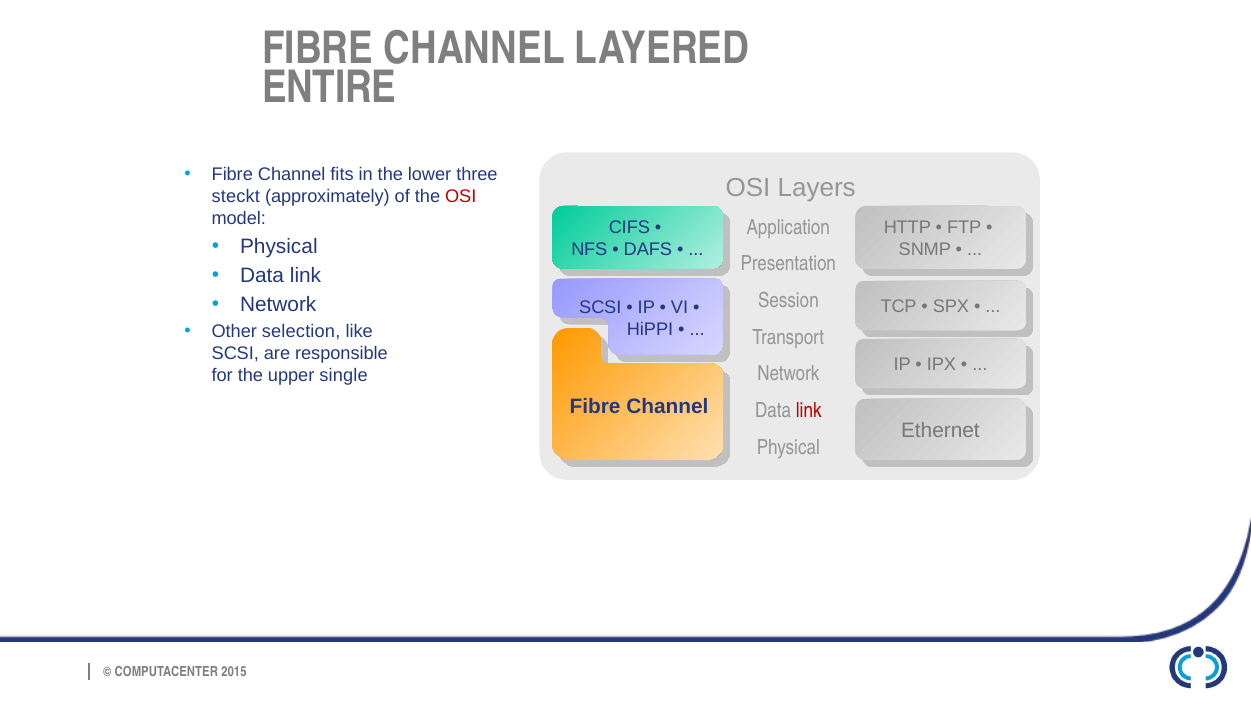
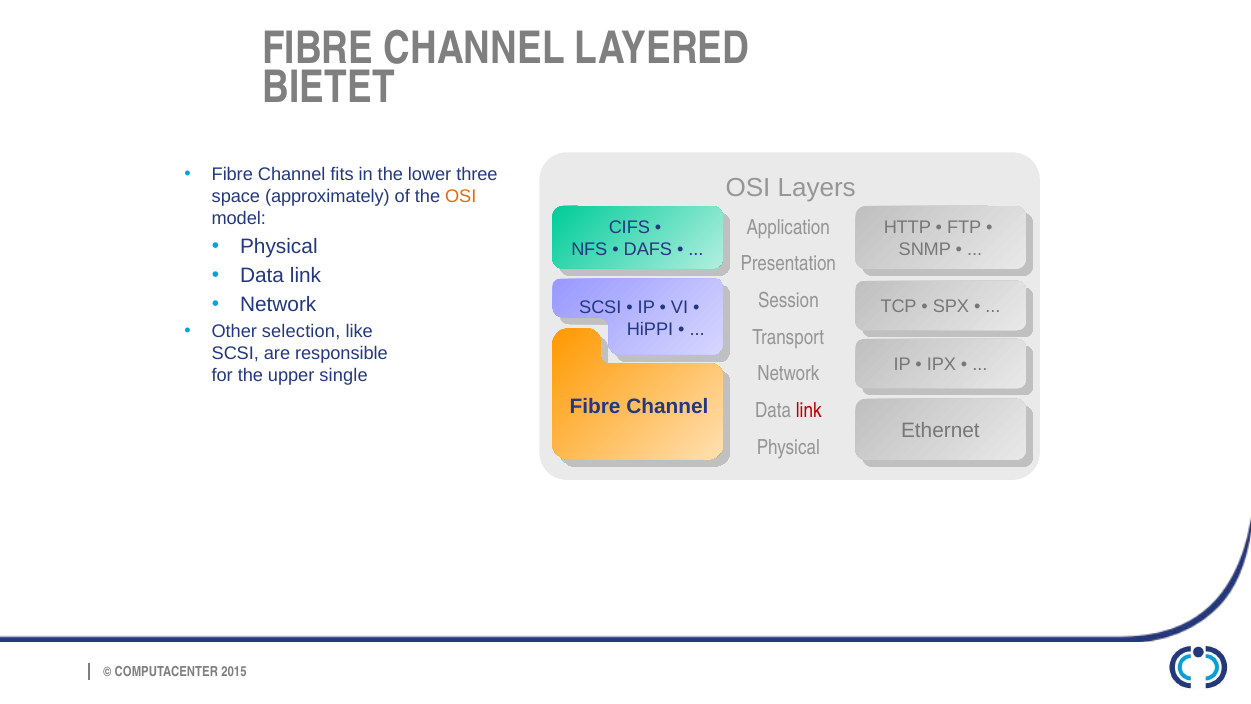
ENTIRE: ENTIRE -> BIETET
steckt: steckt -> space
OSI at (461, 197) colour: red -> orange
